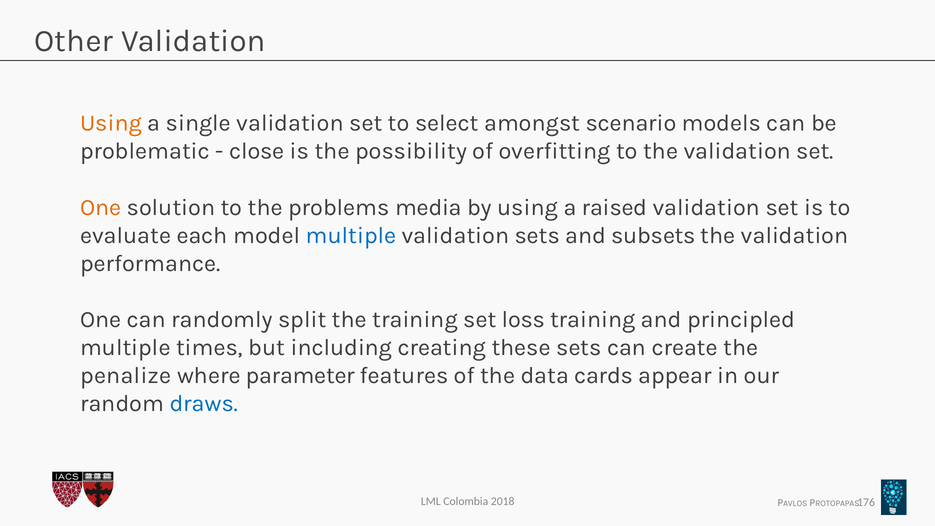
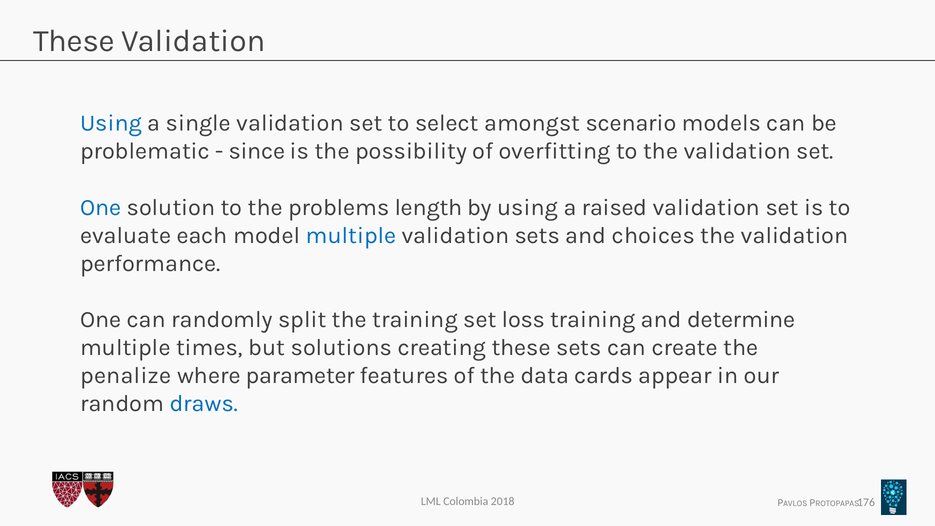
Other at (74, 41): Other -> These
Using at (111, 123) colour: orange -> blue
close: close -> since
One at (101, 207) colour: orange -> blue
media: media -> length
subsets: subsets -> choices
principled: principled -> determine
including: including -> solutions
